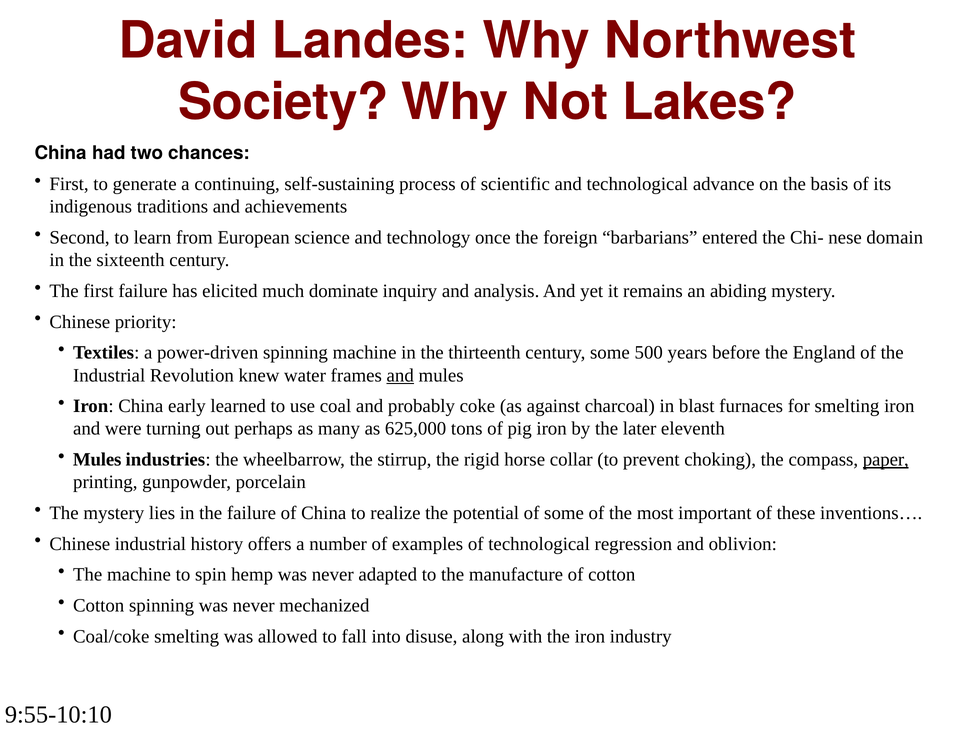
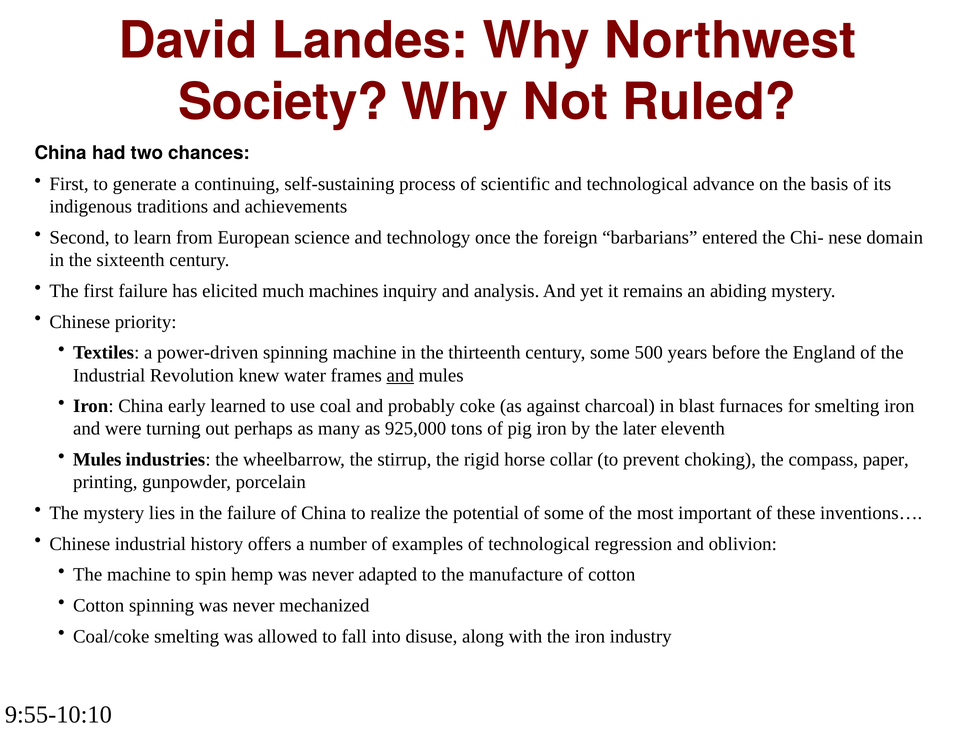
Lakes: Lakes -> Ruled
dominate: dominate -> machines
625,000: 625,000 -> 925,000
paper underline: present -> none
